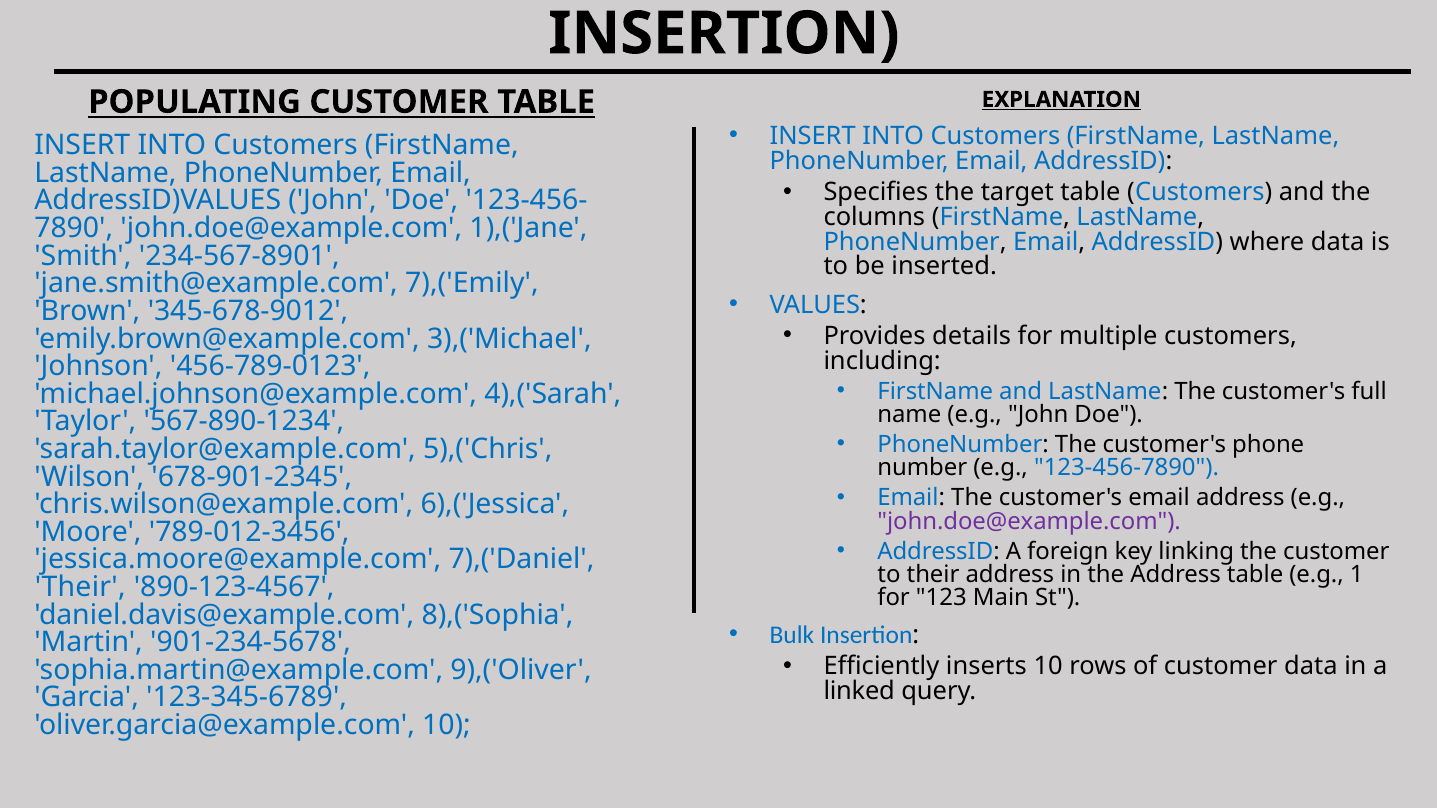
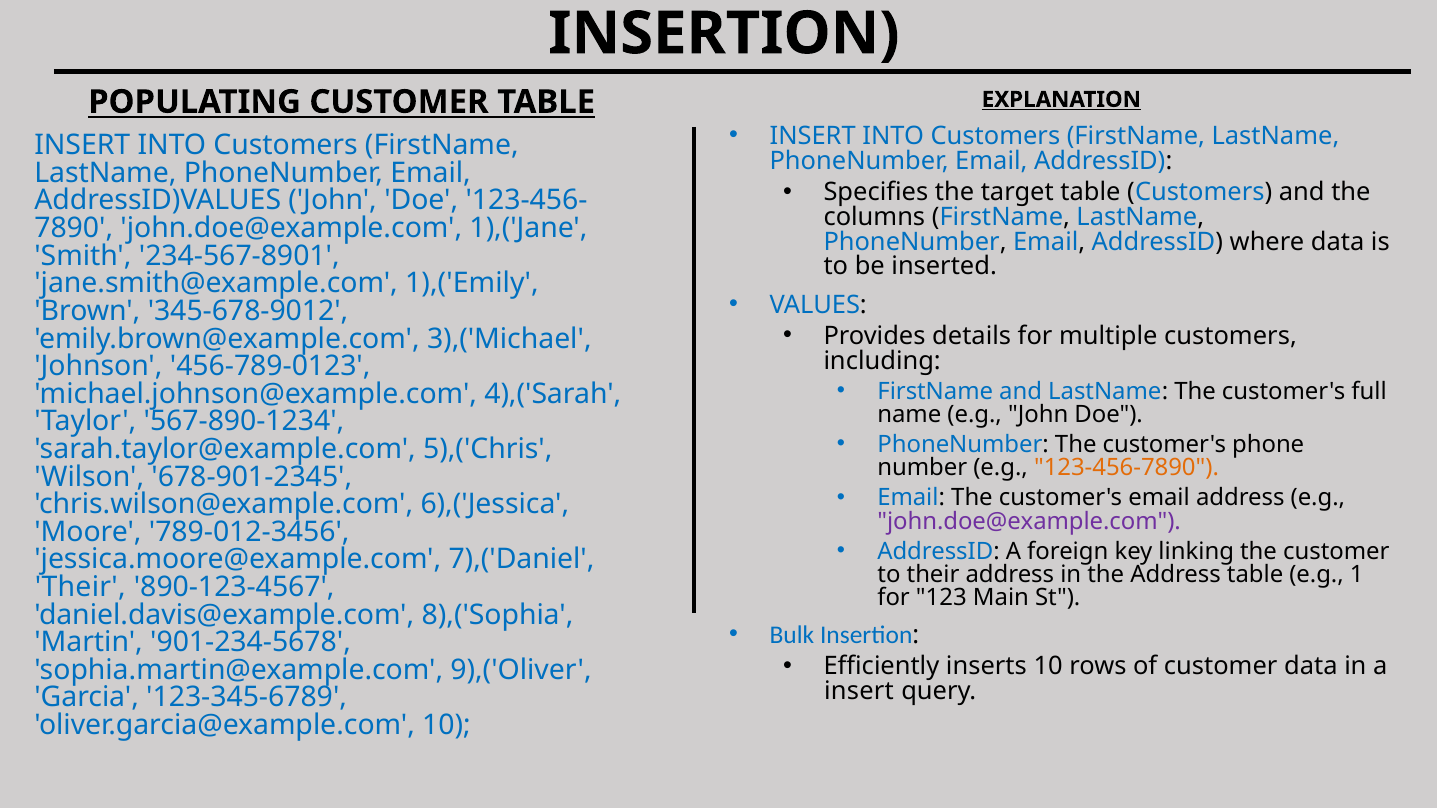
7),('Emily: 7),('Emily -> 1),('Emily
123-456-7890 colour: blue -> orange
linked at (859, 691): linked -> insert
